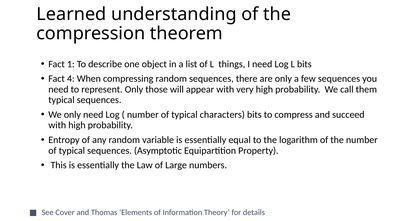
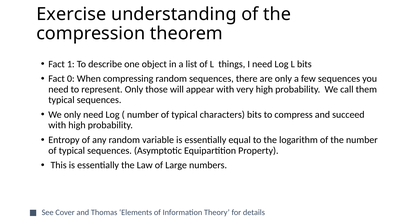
Learned: Learned -> Exercise
4: 4 -> 0
